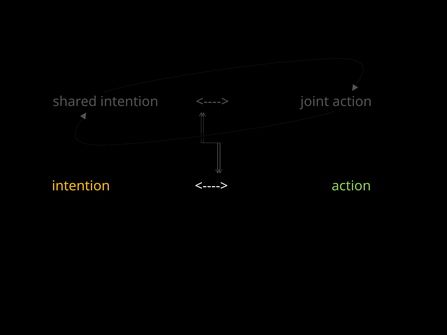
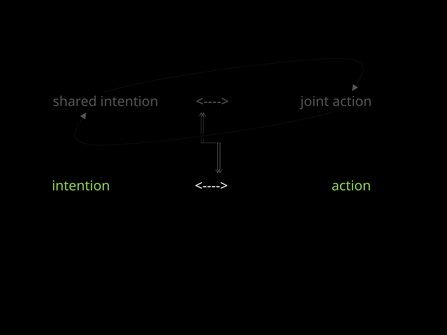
intention at (81, 186) colour: yellow -> light green
